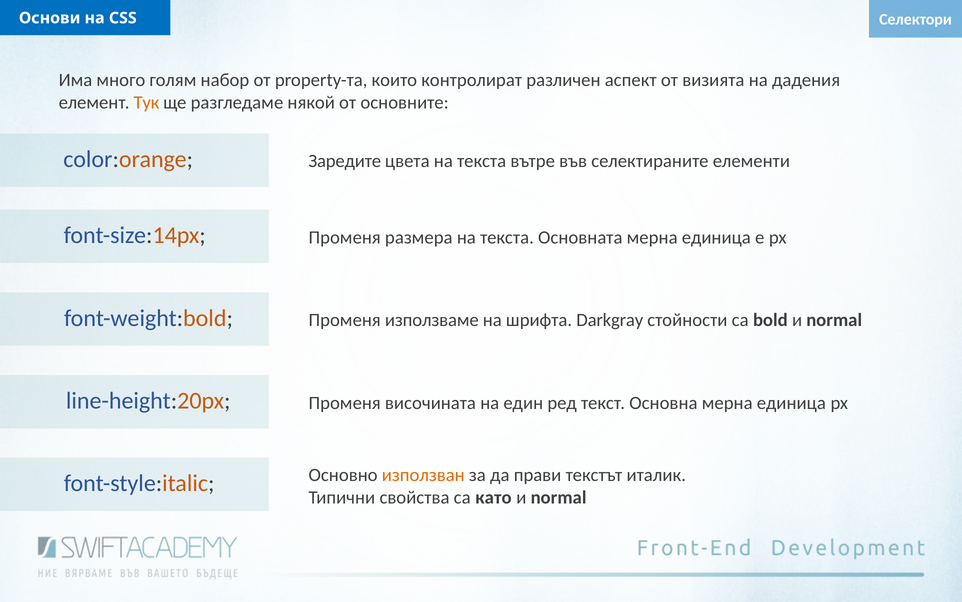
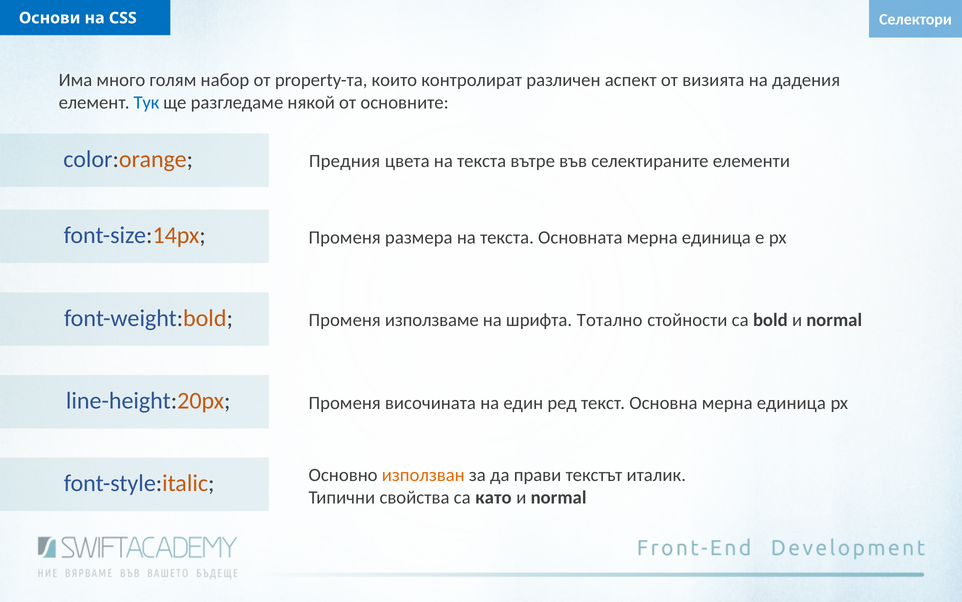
Тук colour: orange -> blue
Заредите: Заредите -> Предния
Darkgray: Darkgray -> Тотално
